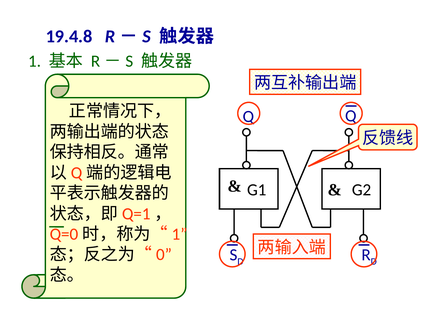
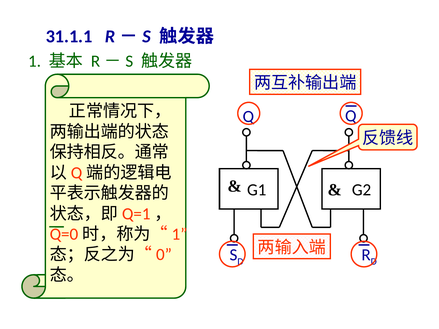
19.4.8: 19.4.8 -> 31.1.1
